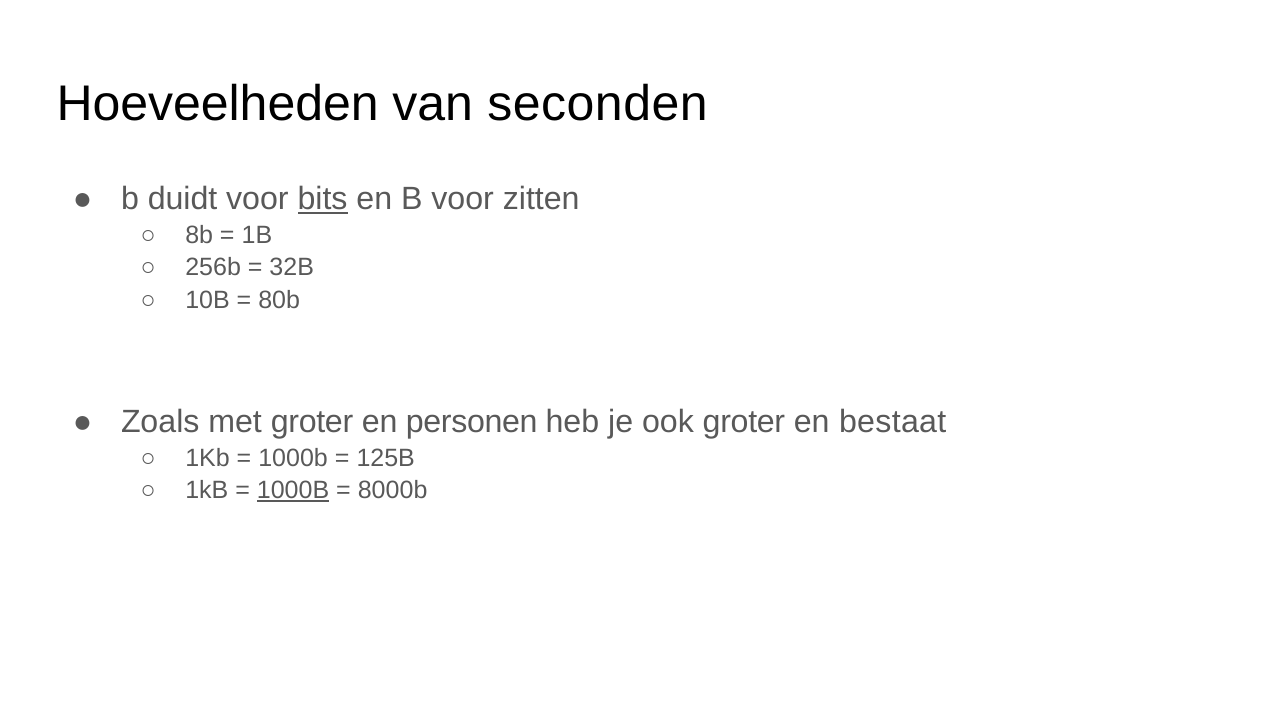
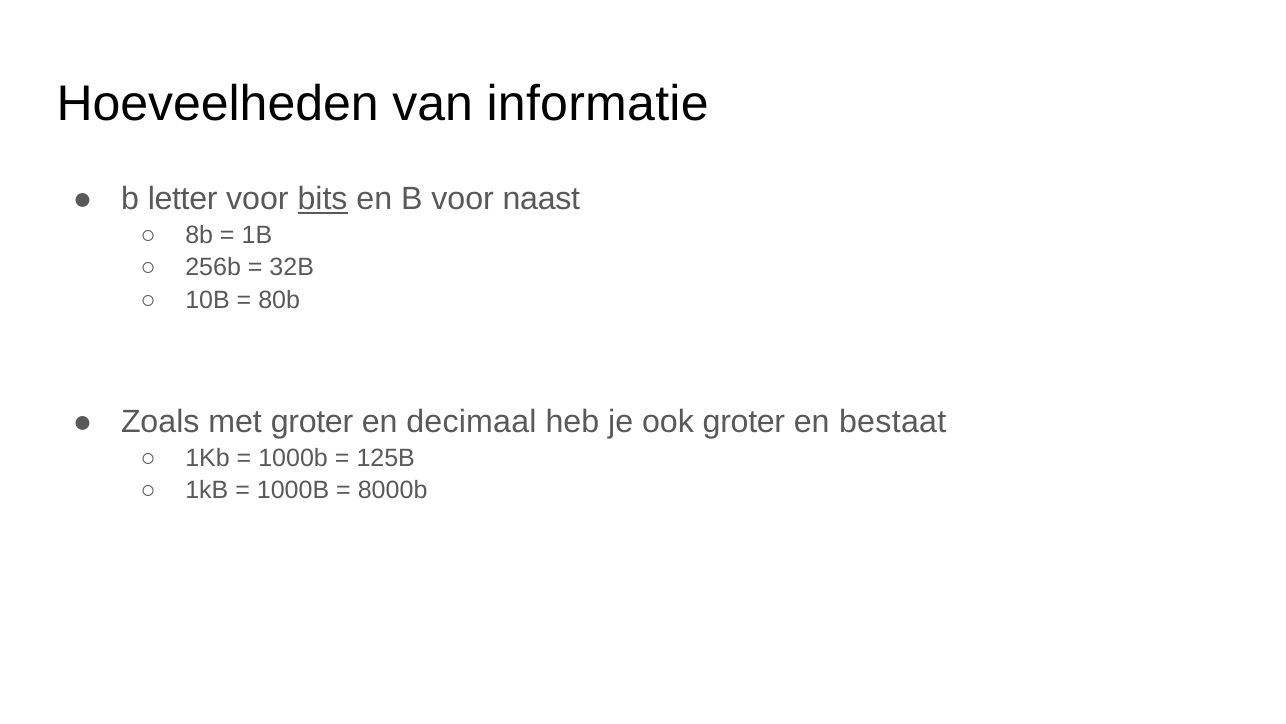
seconden: seconden -> informatie
duidt: duidt -> letter
zitten: zitten -> naast
personen: personen -> decimaal
1000B at (293, 490) underline: present -> none
